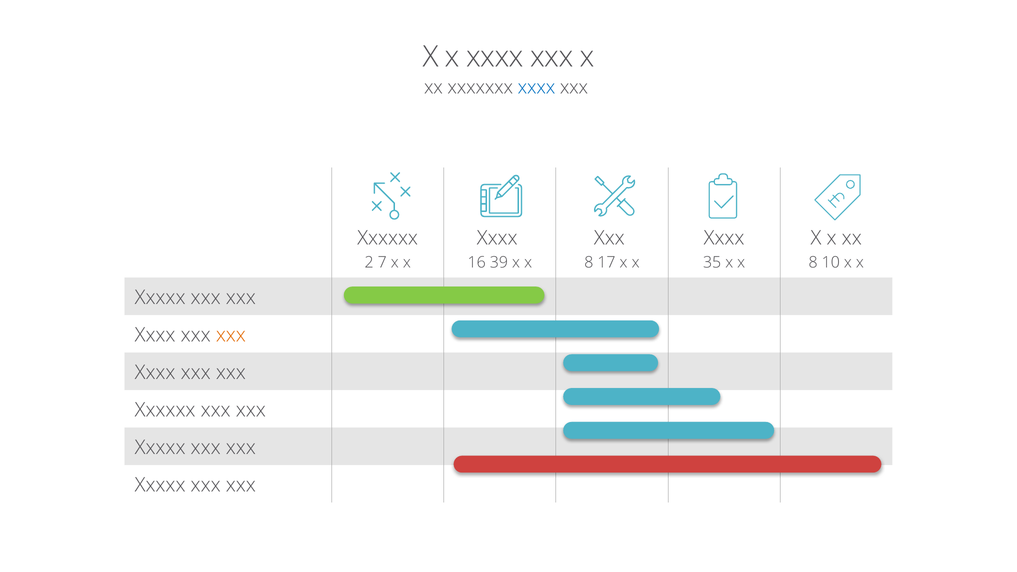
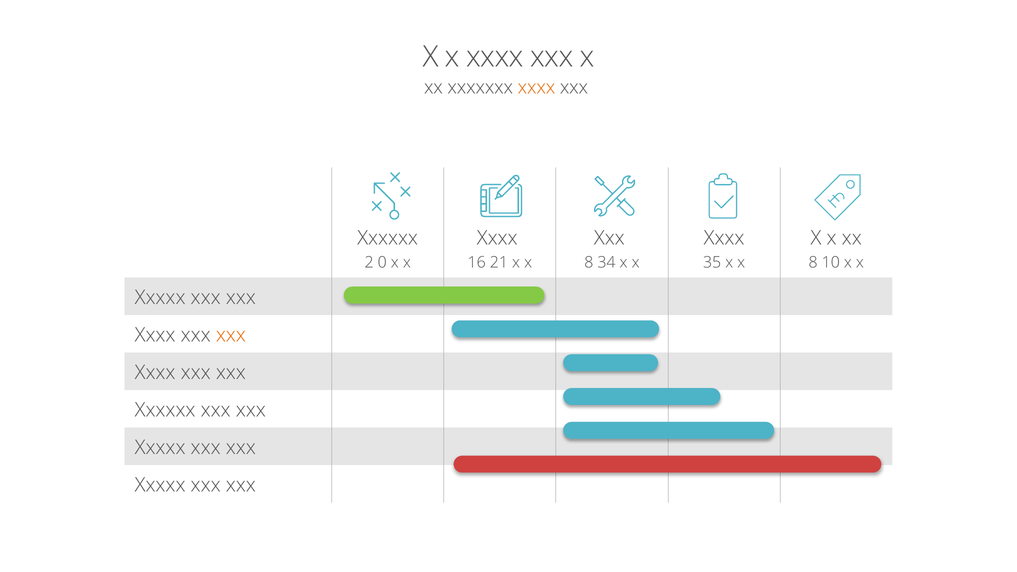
xxxx at (537, 87) colour: blue -> orange
7: 7 -> 0
39: 39 -> 21
17: 17 -> 34
